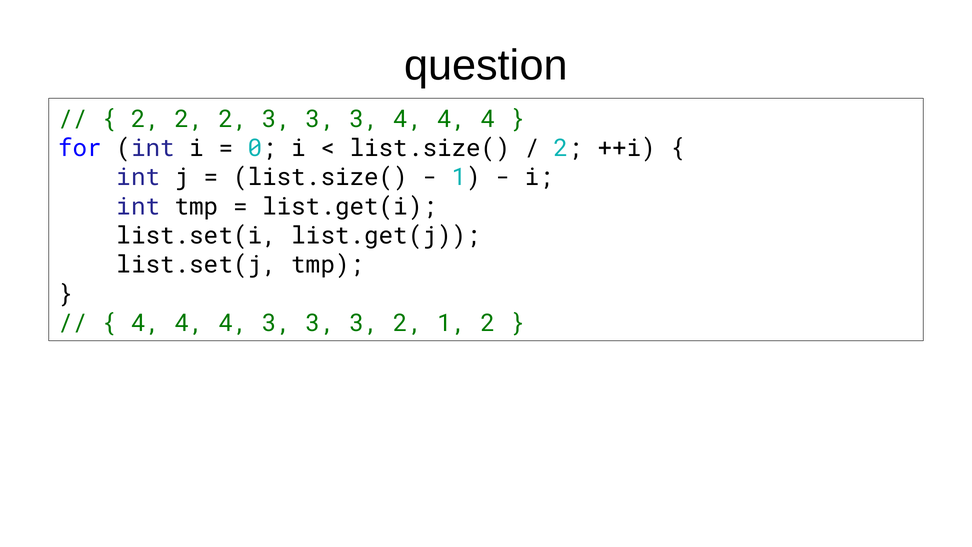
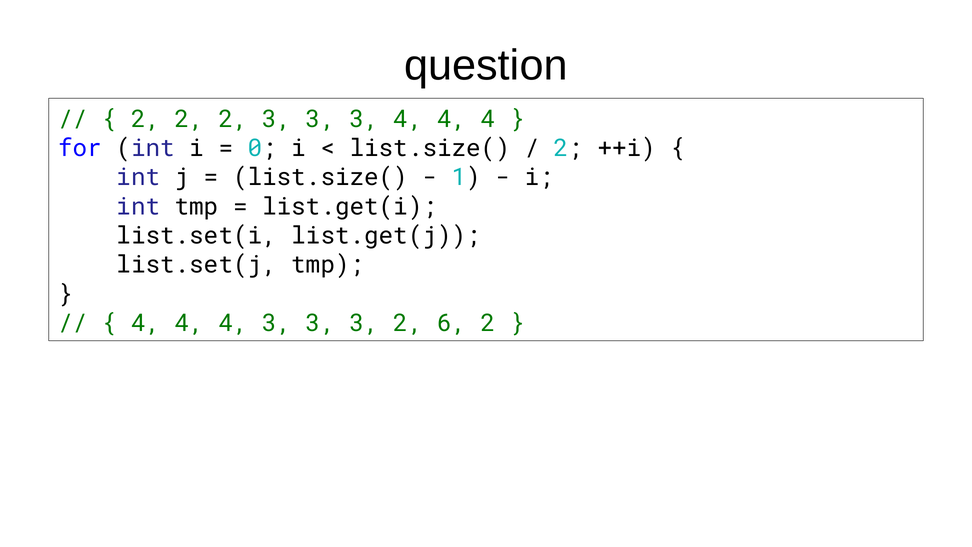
2 1: 1 -> 6
